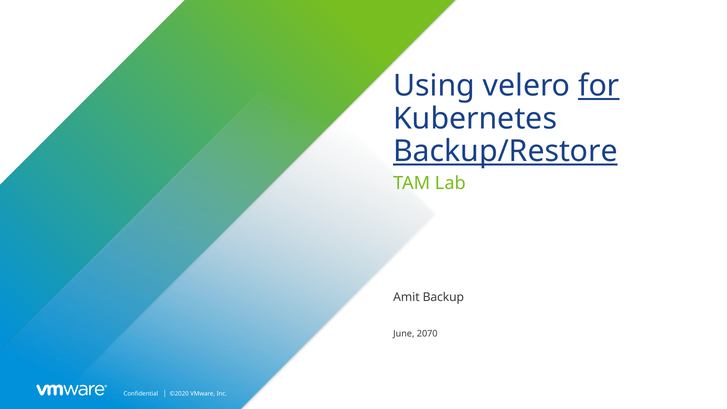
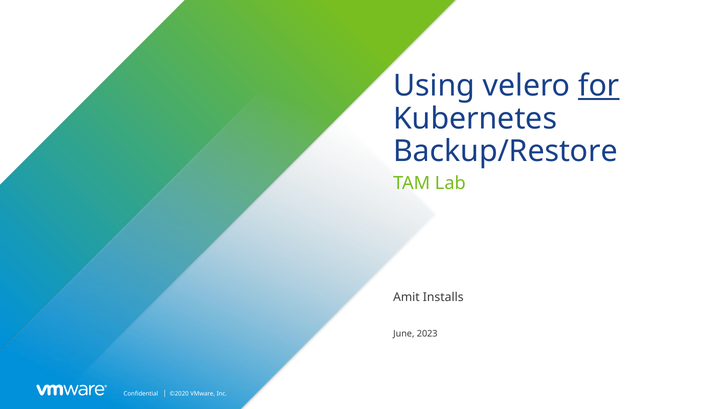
Backup/Restore underline: present -> none
Backup: Backup -> Installs
2070: 2070 -> 2023
